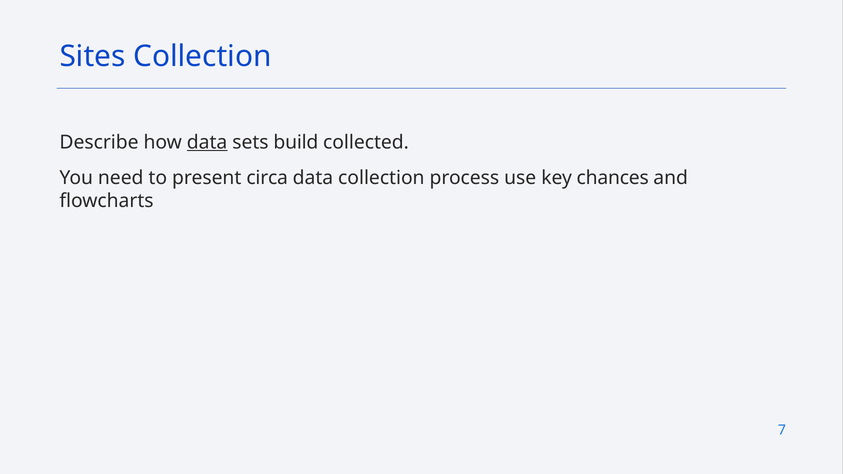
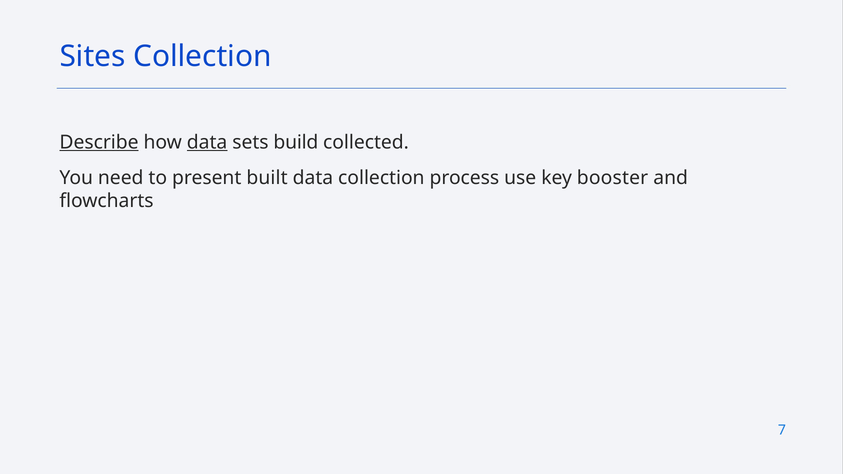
Describe underline: none -> present
circa: circa -> built
chances: chances -> booster
